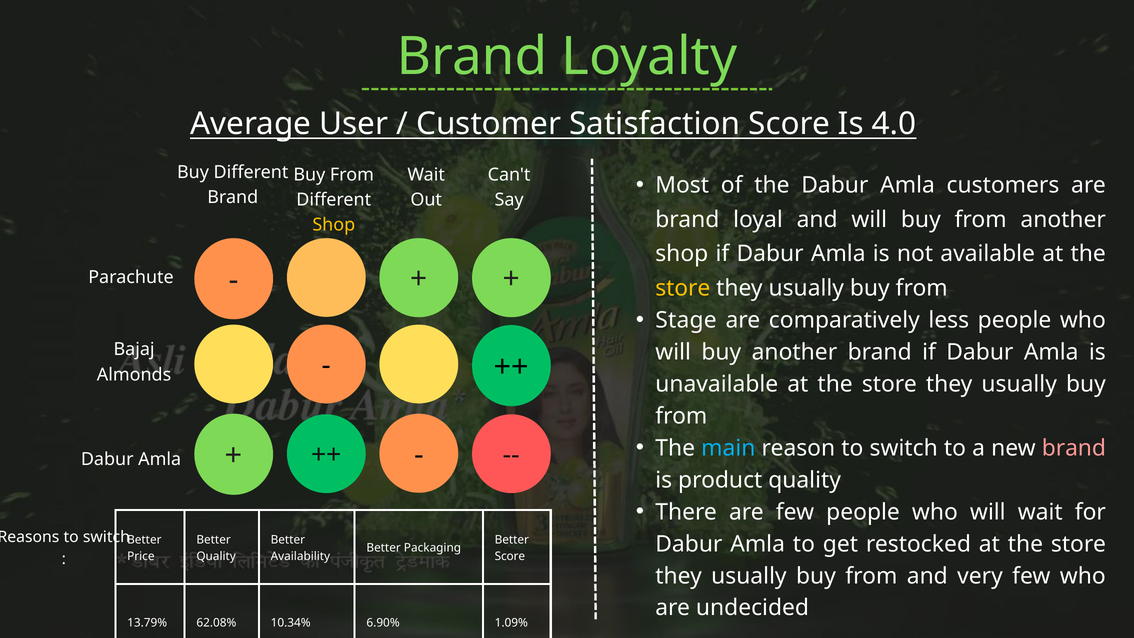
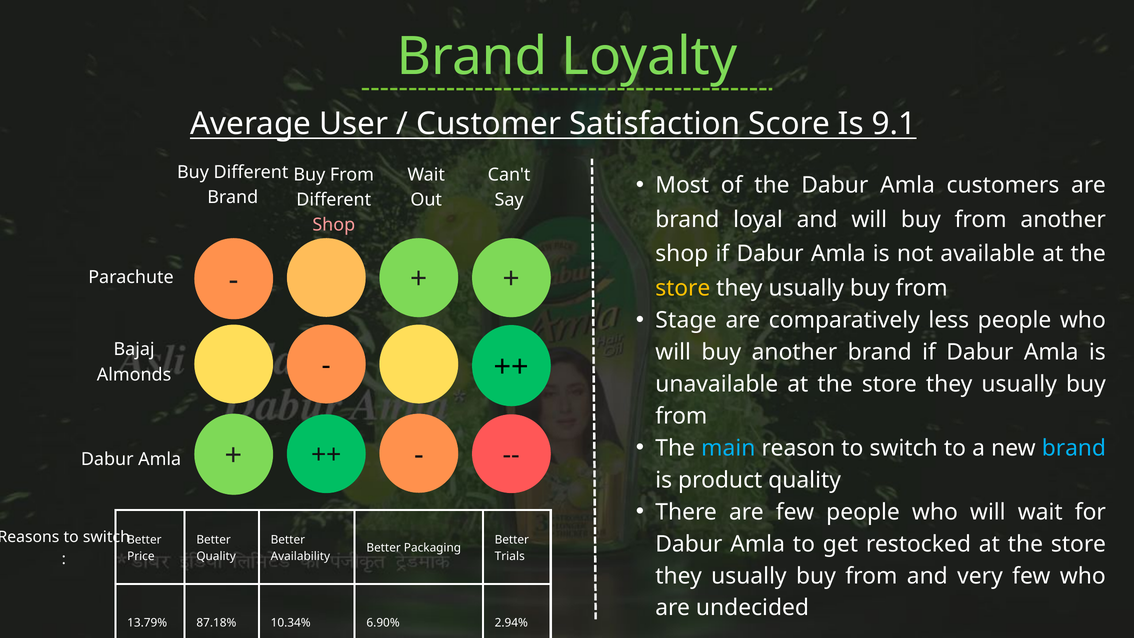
4.0: 4.0 -> 9.1
Shop at (334, 225) colour: yellow -> pink
brand at (1074, 448) colour: pink -> light blue
Score at (510, 556): Score -> Trials
62.08%: 62.08% -> 87.18%
1.09%: 1.09% -> 2.94%
